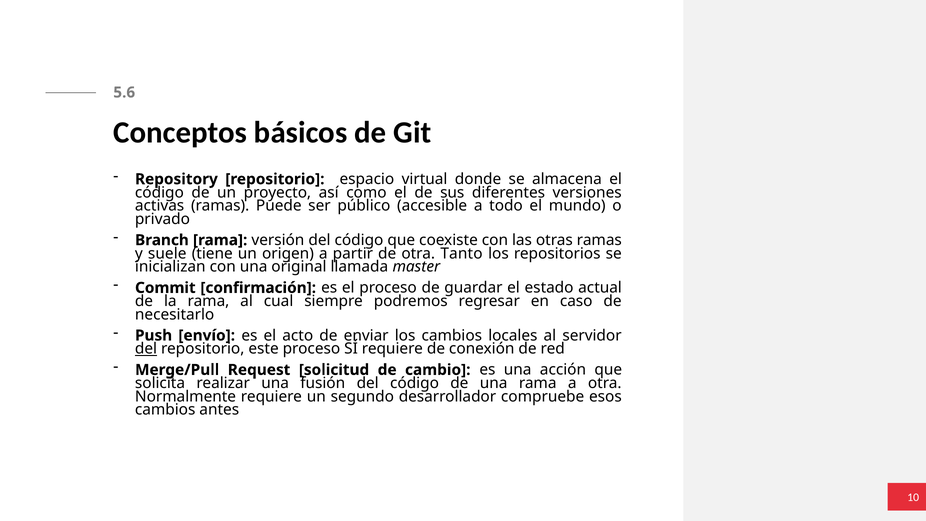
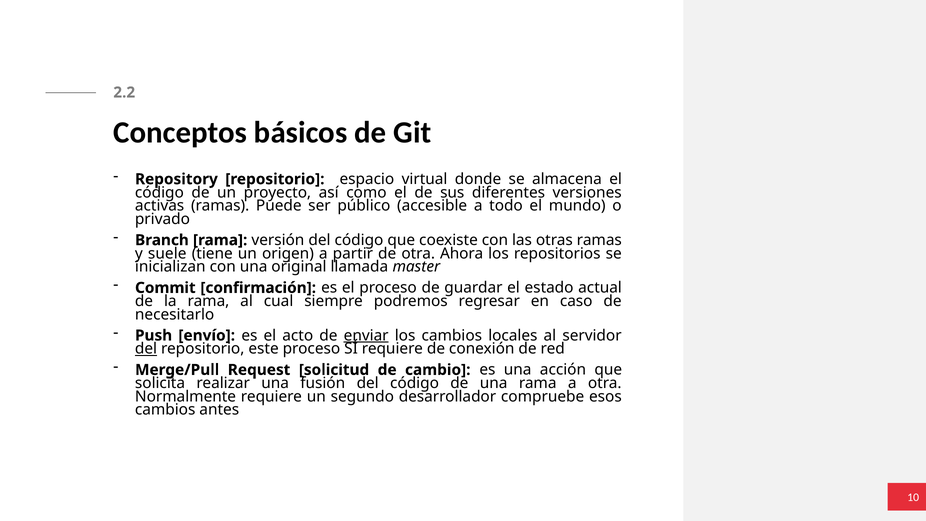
5.6: 5.6 -> 2.2
Tanto: Tanto -> Ahora
enviar underline: none -> present
